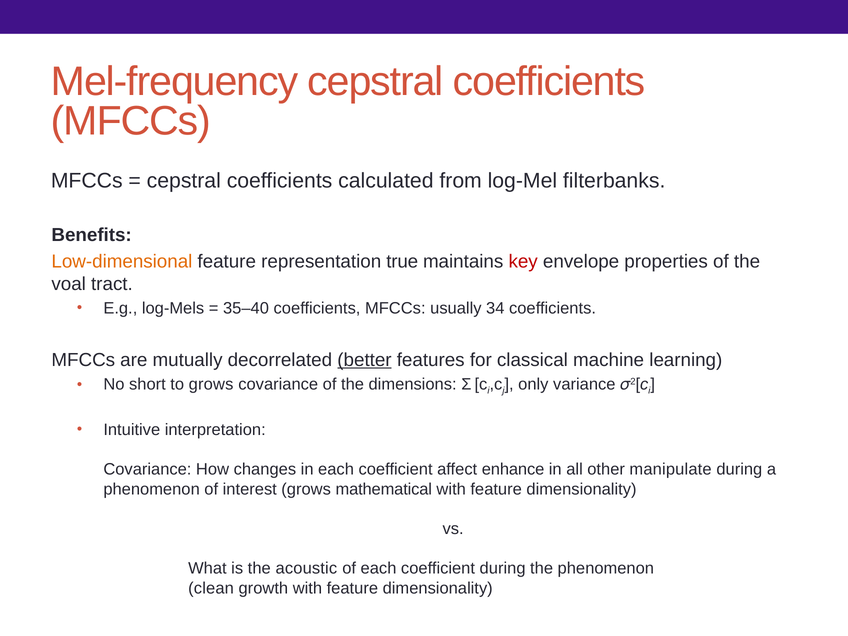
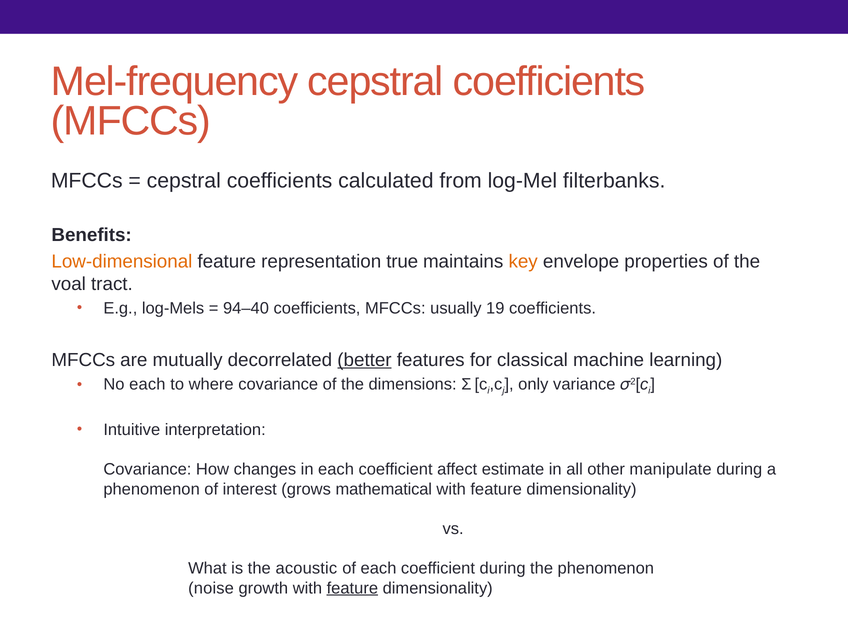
key colour: red -> orange
35–40: 35–40 -> 94–40
34: 34 -> 19
No short: short -> each
to grows: grows -> where
enhance: enhance -> estimate
clean: clean -> noise
feature at (352, 588) underline: none -> present
